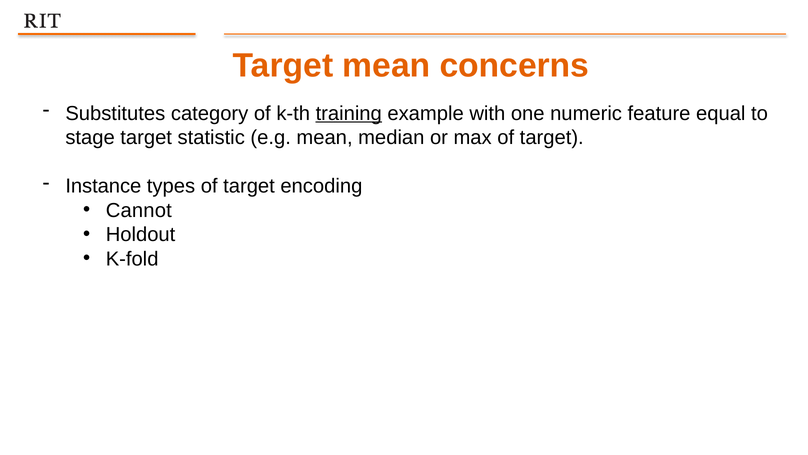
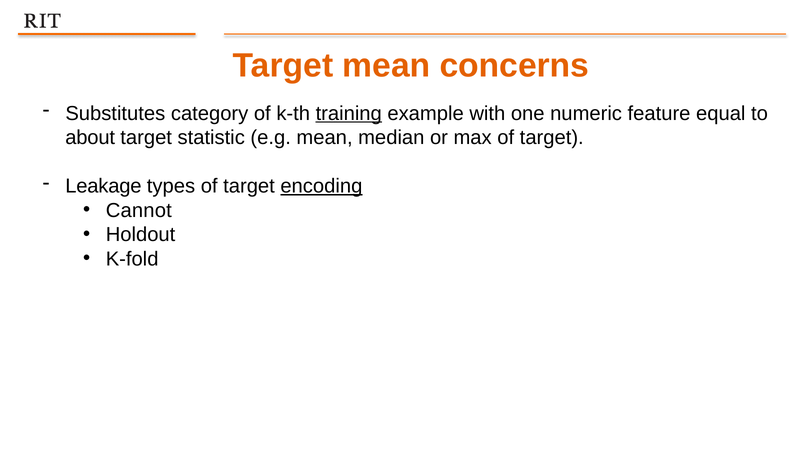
stage: stage -> about
Instance: Instance -> Leakage
encoding underline: none -> present
